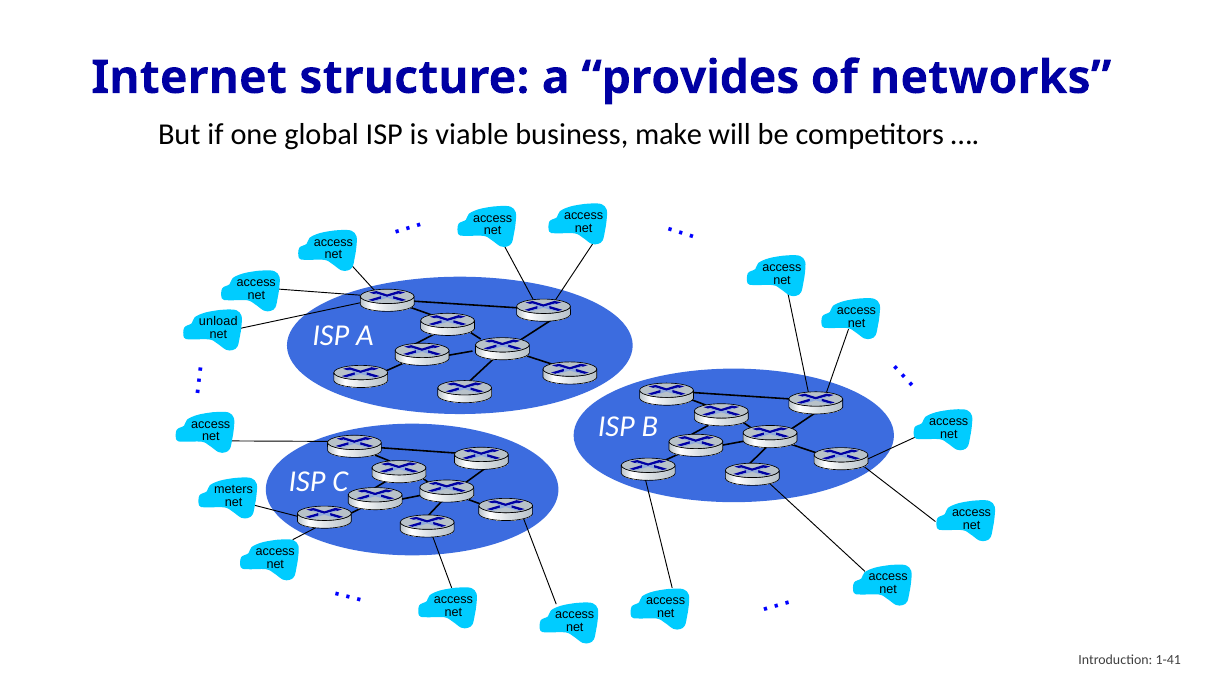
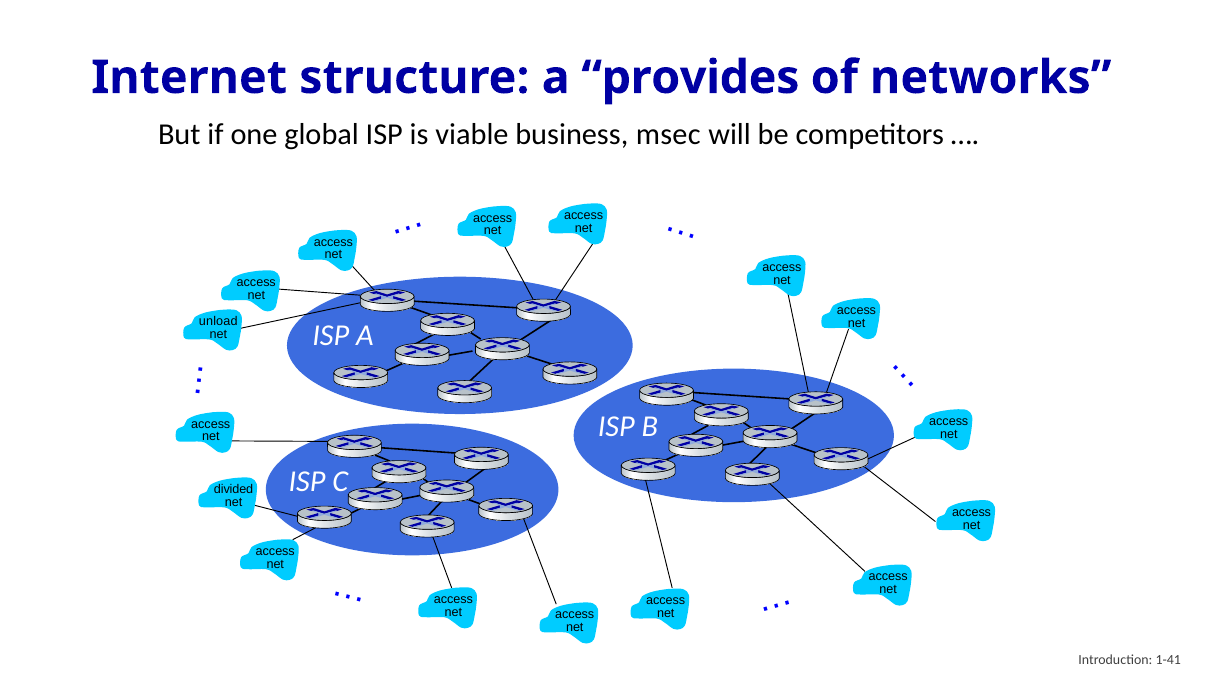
make: make -> msec
meters: meters -> divided
